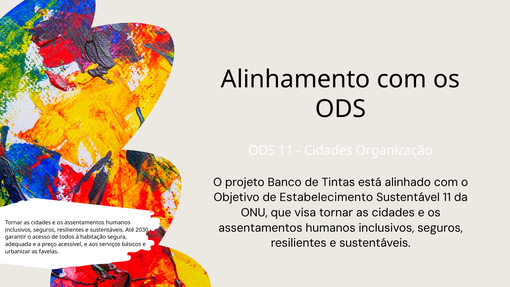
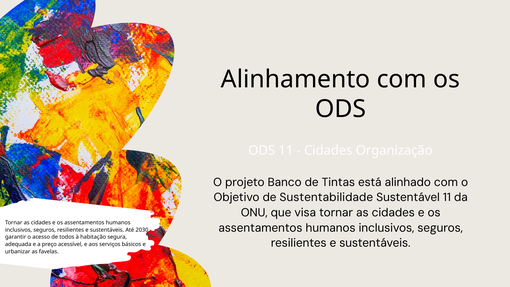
Estabelecimento: Estabelecimento -> Sustentabilidade
